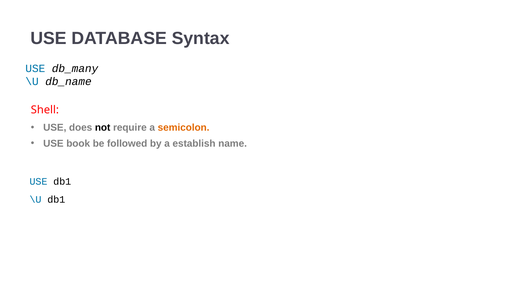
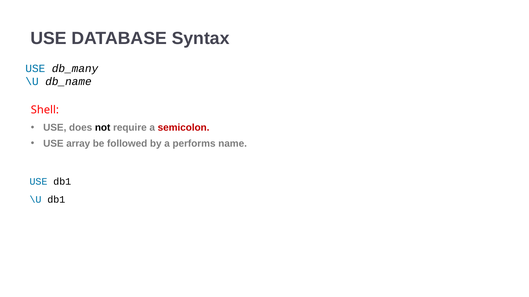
semicolon colour: orange -> red
book: book -> array
establish: establish -> performs
